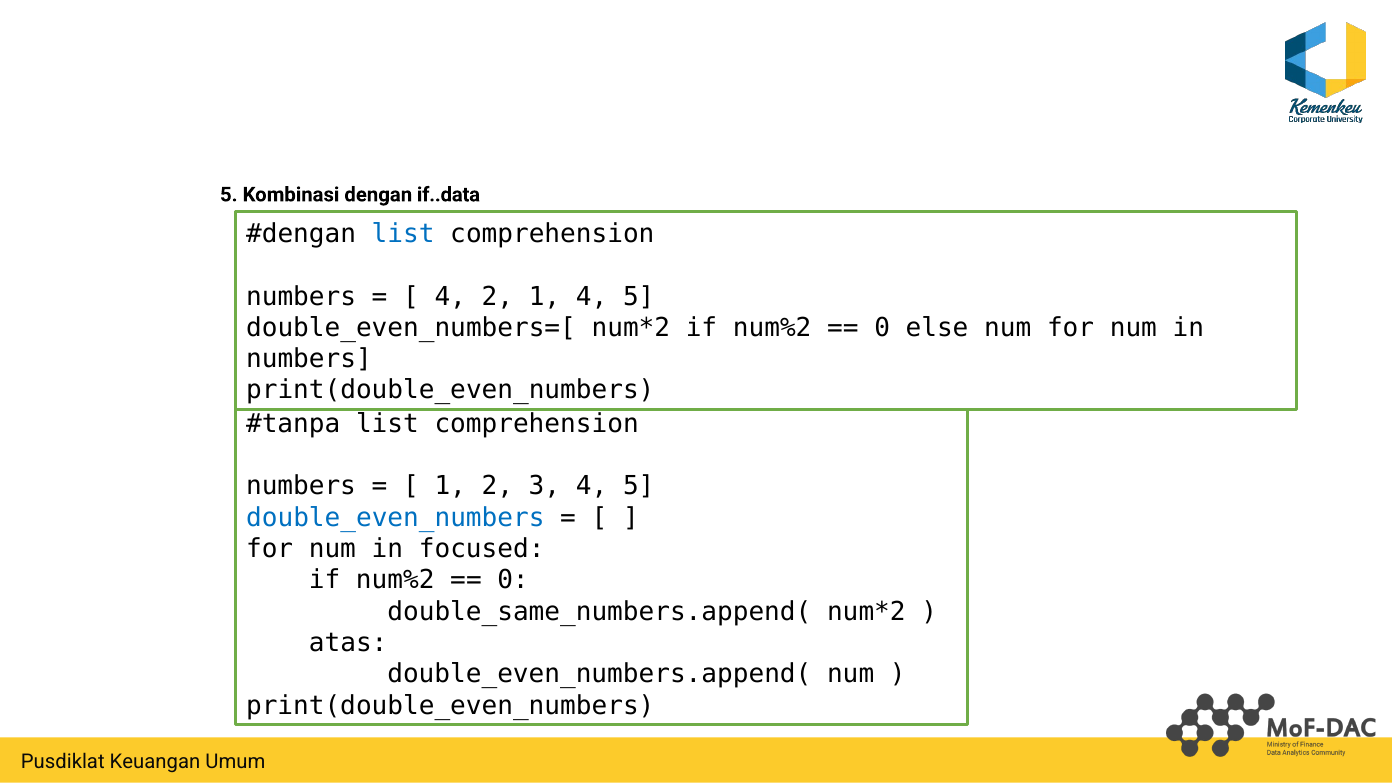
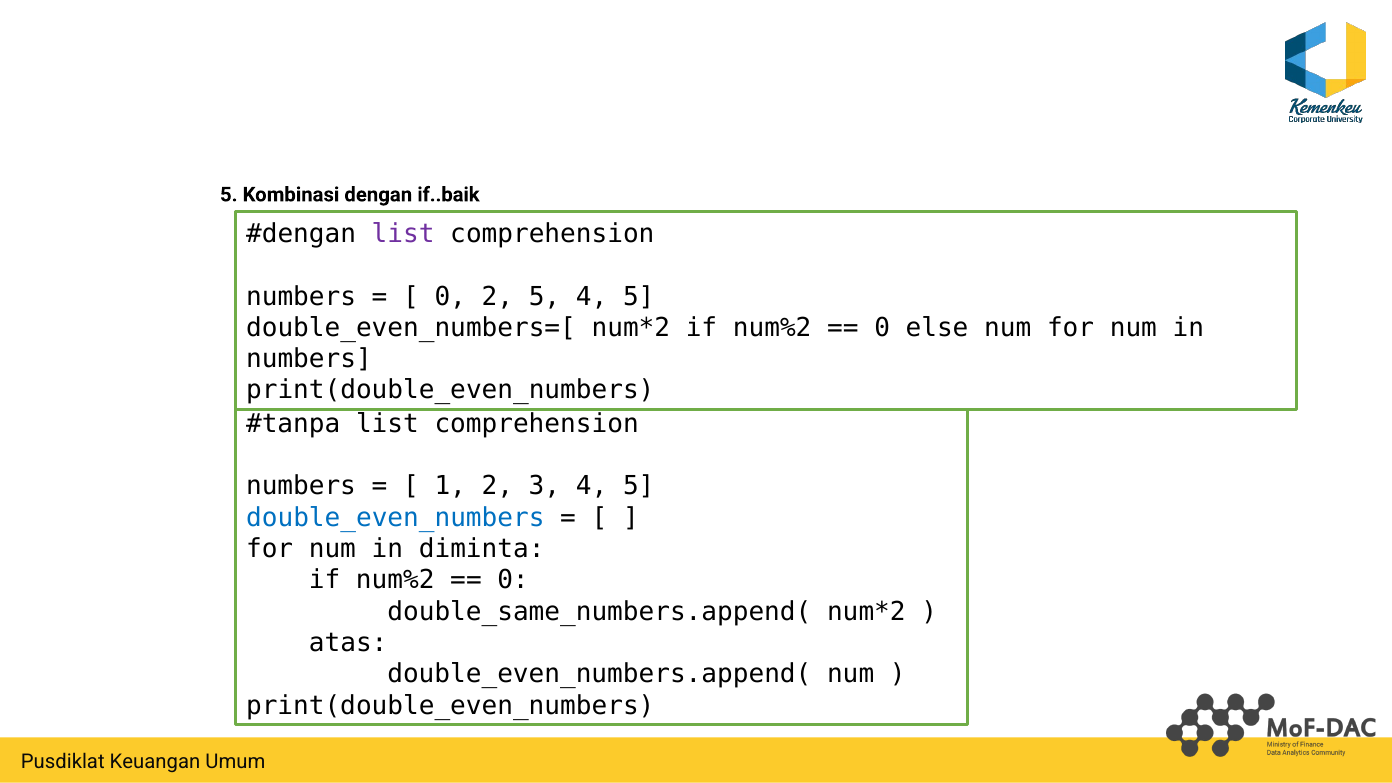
if..data: if..data -> if..baik
list at (403, 234) colour: blue -> purple
4 at (450, 296): 4 -> 0
2 1: 1 -> 5
focused: focused -> diminta
